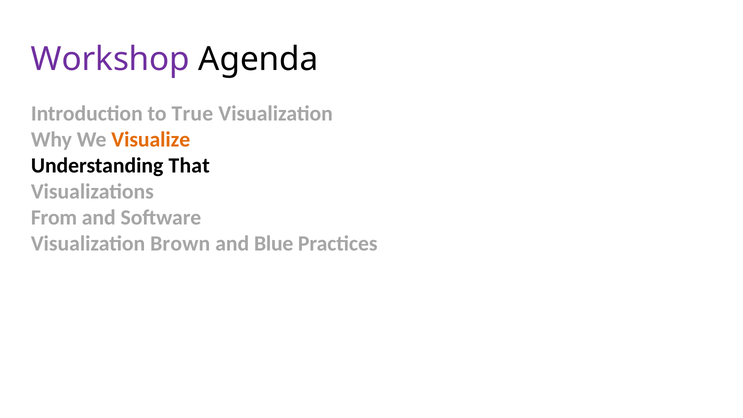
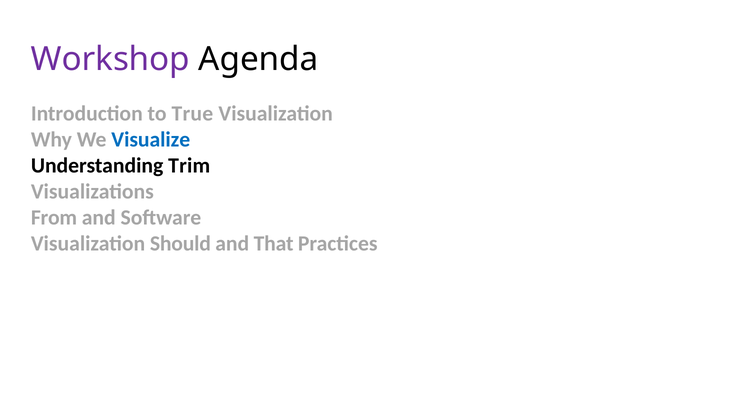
Visualize colour: orange -> blue
That: That -> Trim
Brown: Brown -> Should
Blue: Blue -> That
